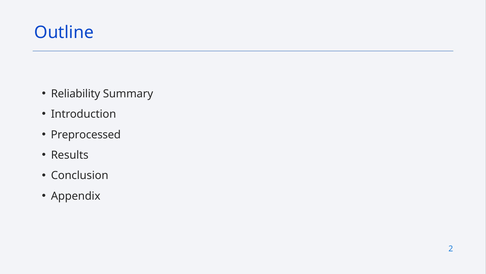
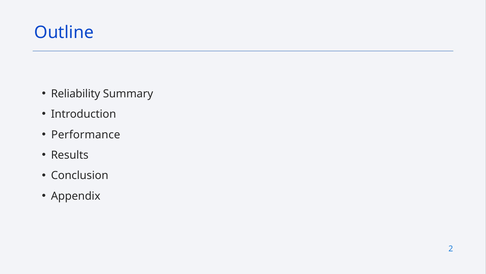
Preprocessed: Preprocessed -> Performance
